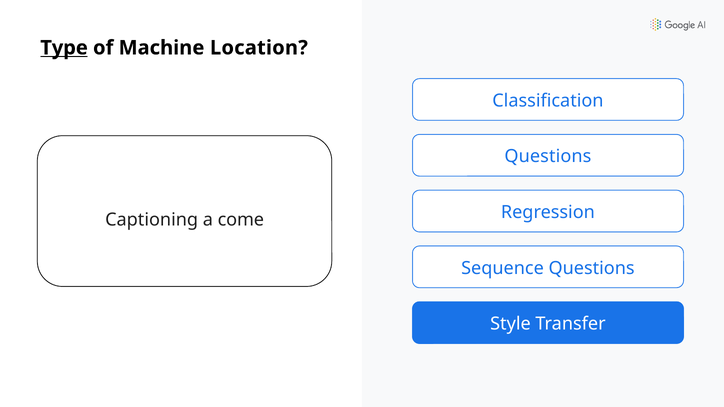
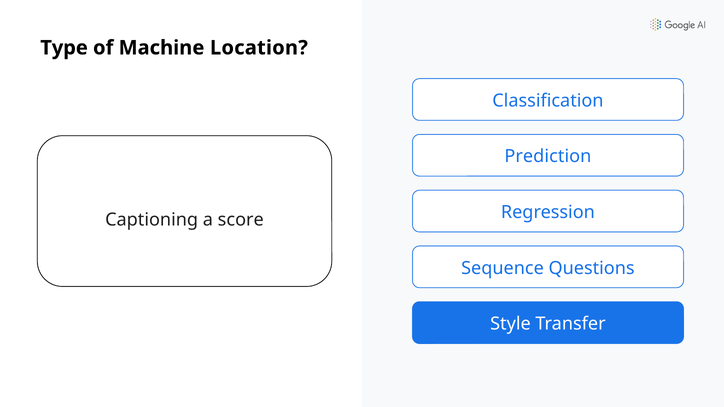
Type underline: present -> none
Questions at (548, 157): Questions -> Prediction
come: come -> score
